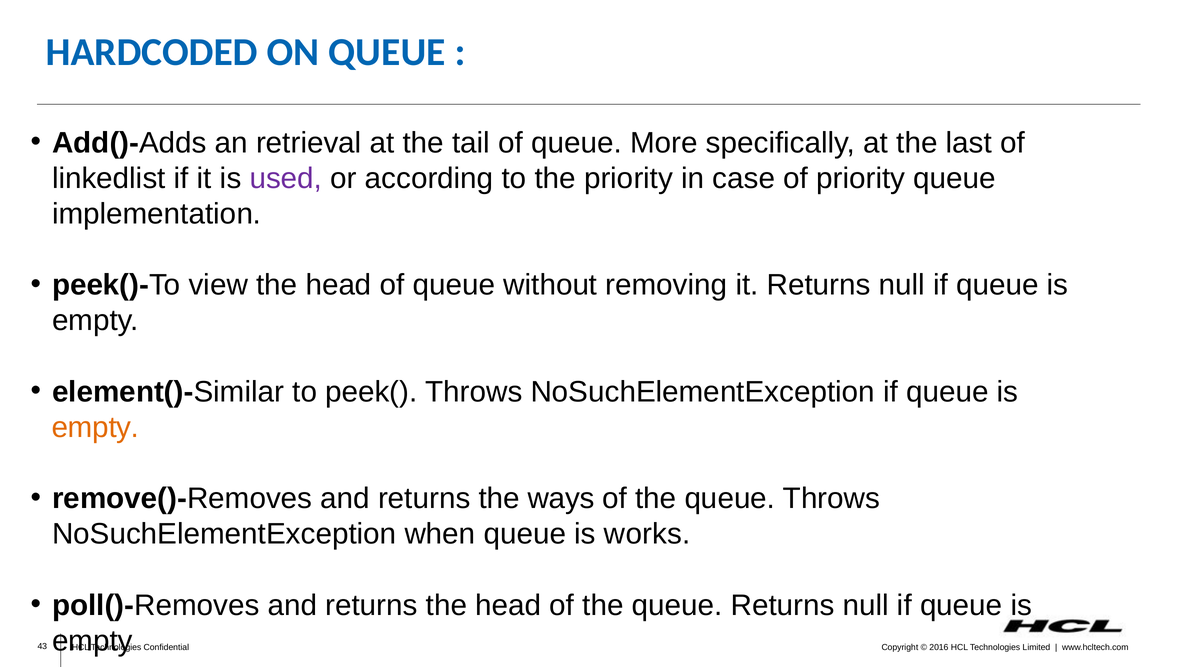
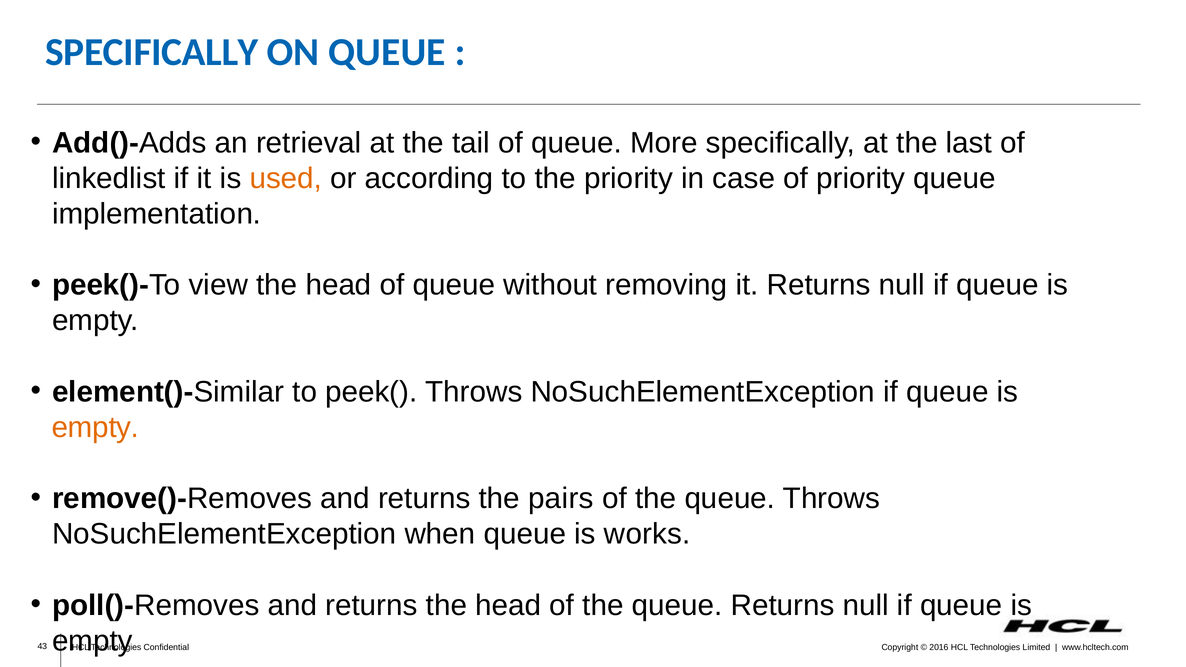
HARDCODED at (152, 52): HARDCODED -> SPECIFICALLY
used colour: purple -> orange
ways: ways -> pairs
